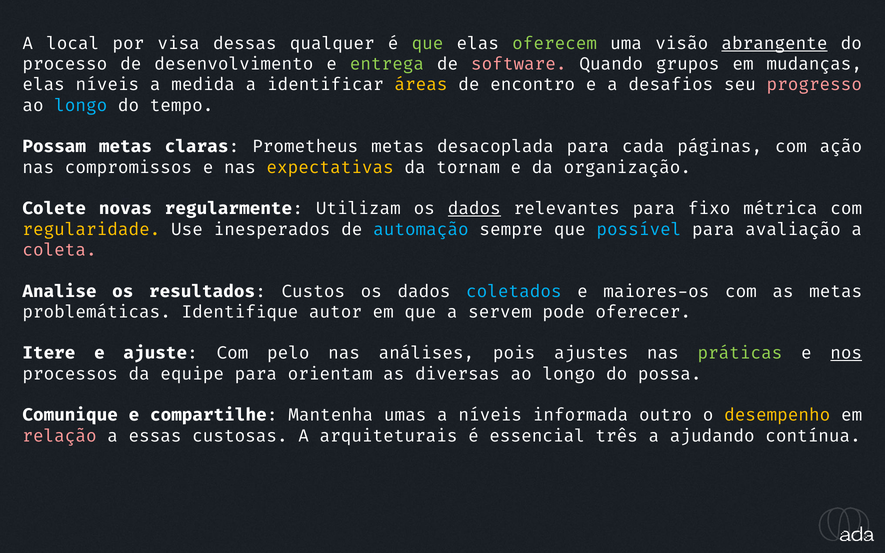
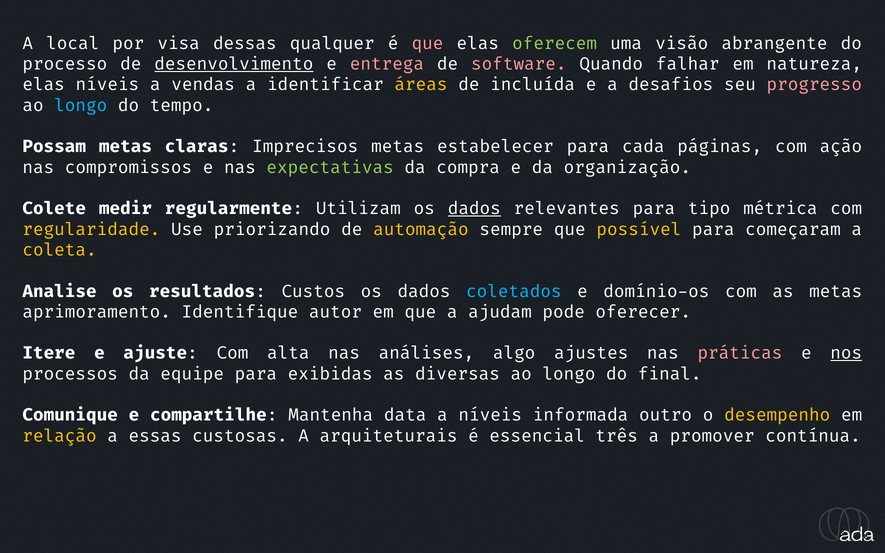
que at (428, 43) colour: light green -> pink
abrangente underline: present -> none
desenvolvimento underline: none -> present
entrega colour: light green -> pink
grupos: grupos -> falhar
mudanças: mudanças -> natureza
medida: medida -> vendas
encontro: encontro -> incluída
Prometheus: Prometheus -> Imprecisos
desacoplada: desacoplada -> estabelecer
expectativas colour: yellow -> light green
tornam: tornam -> compra
novas: novas -> medir
fixo: fixo -> tipo
inesperados: inesperados -> priorizando
automação colour: light blue -> yellow
possível colour: light blue -> yellow
avaliação: avaliação -> começaram
coleta colour: pink -> yellow
maiores-os: maiores-os -> domínio-os
problemáticas: problemáticas -> aprimoramento
servem: servem -> ajudam
pelo: pelo -> alta
pois: pois -> algo
práticas colour: light green -> pink
orientam: orientam -> exibidas
possa: possa -> final
umas: umas -> data
relação colour: pink -> yellow
ajudando: ajudando -> promover
